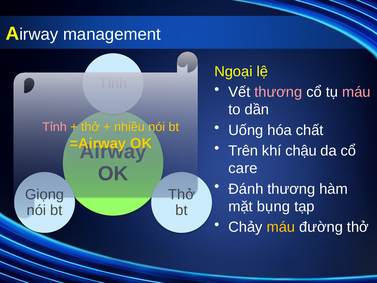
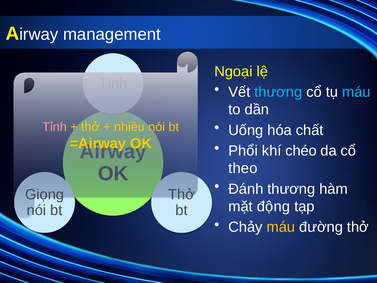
thương at (278, 92) colour: pink -> light blue
máu at (356, 92) colour: pink -> light blue
Trên: Trên -> Phổi
chậu: chậu -> chéo
care: care -> theo
bụng: bụng -> động
